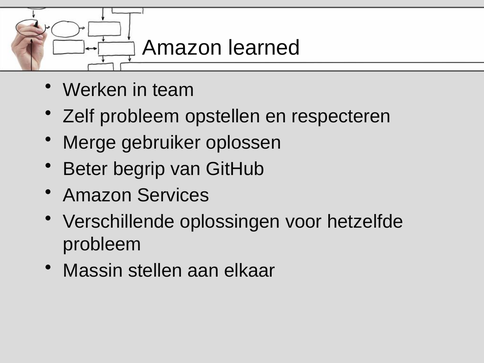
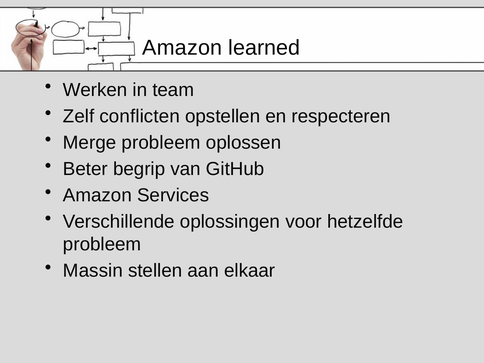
Zelf probleem: probleem -> conflicten
Merge gebruiker: gebruiker -> probleem
